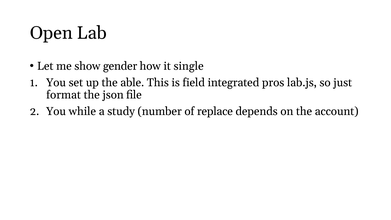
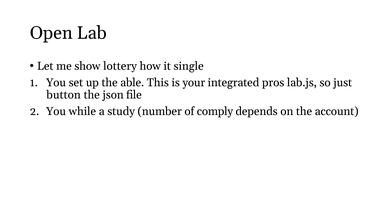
gender: gender -> lottery
field: field -> your
format: format -> button
replace: replace -> comply
